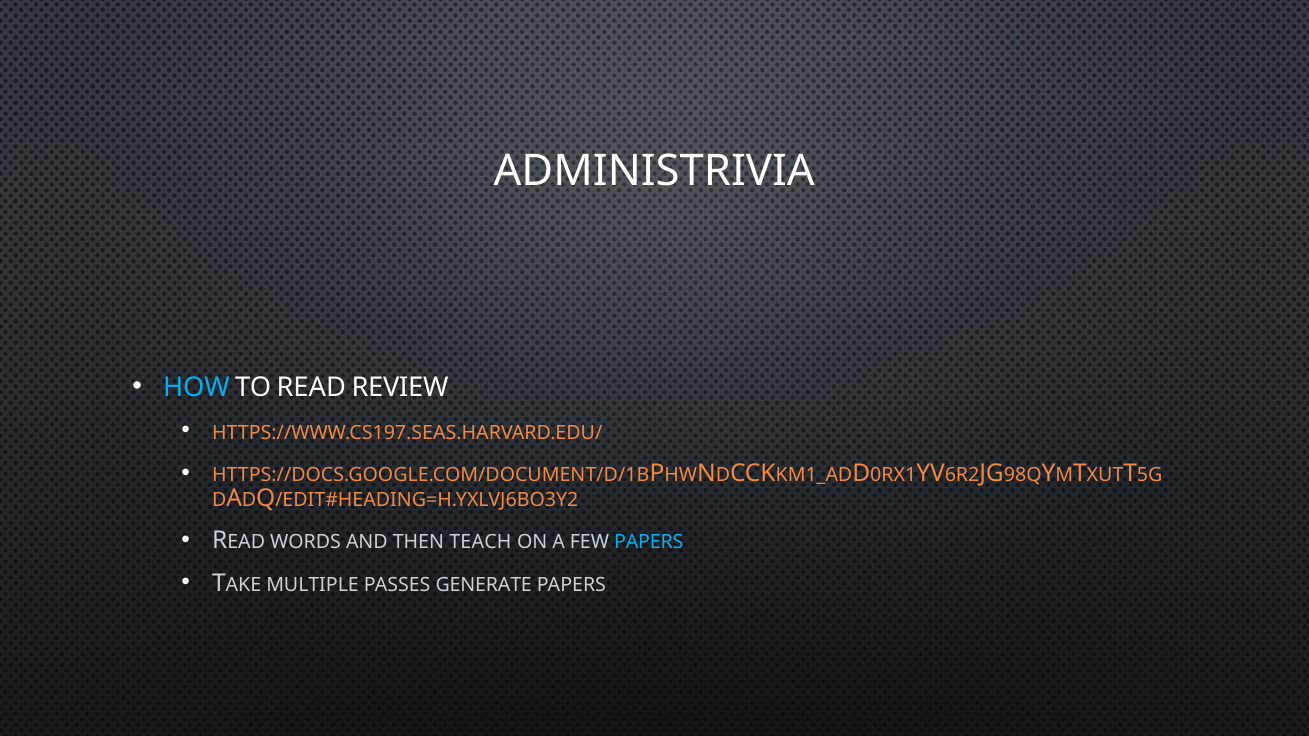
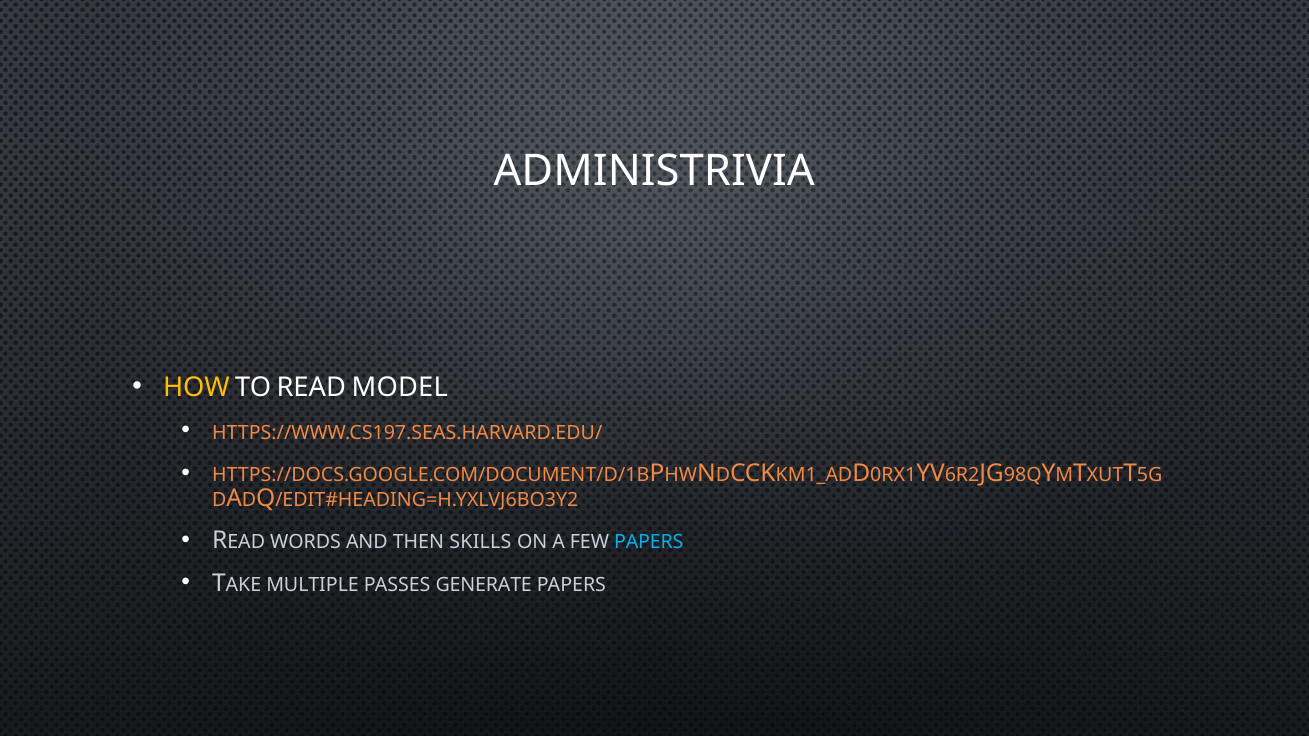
HOW colour: light blue -> yellow
REVIEW: REVIEW -> MODEL
TEACH: TEACH -> SKILLS
